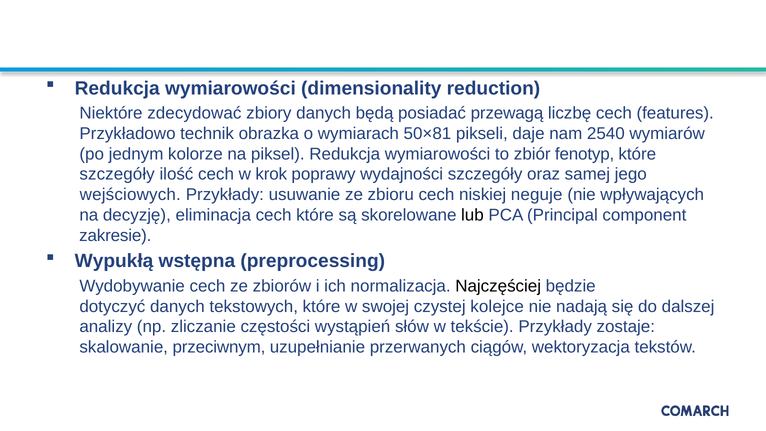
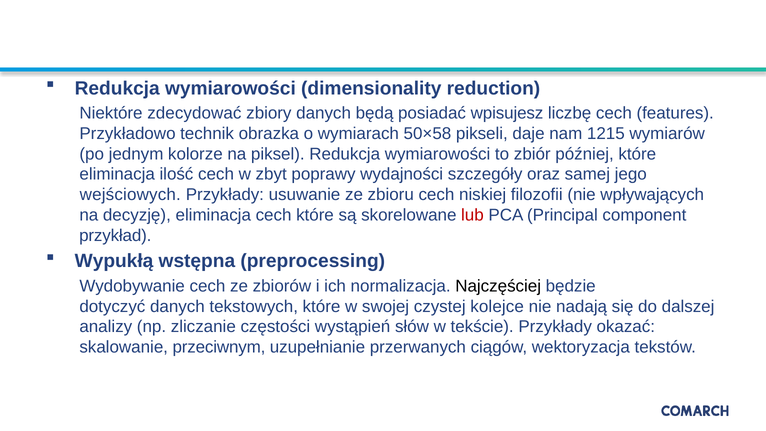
przewagą: przewagą -> wpisujesz
50×81: 50×81 -> 50×58
2540: 2540 -> 1215
fenotyp: fenotyp -> później
szczegóły at (117, 174): szczegóły -> eliminacja
krok: krok -> zbyt
neguje: neguje -> filozofii
lub colour: black -> red
zakresie: zakresie -> przykład
zostaje: zostaje -> okazać
